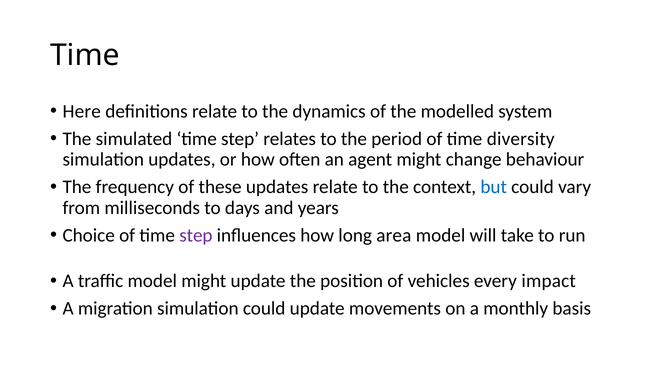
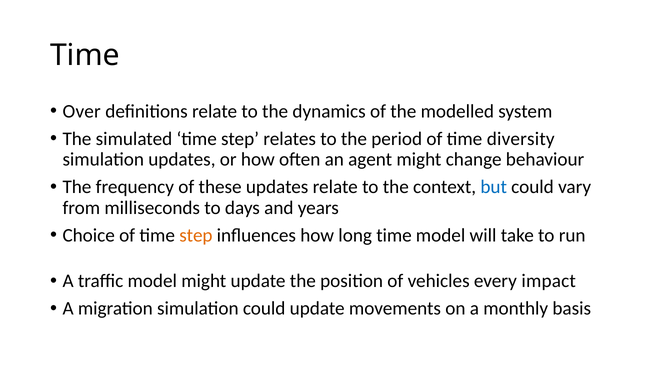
Here: Here -> Over
step at (196, 235) colour: purple -> orange
long area: area -> time
